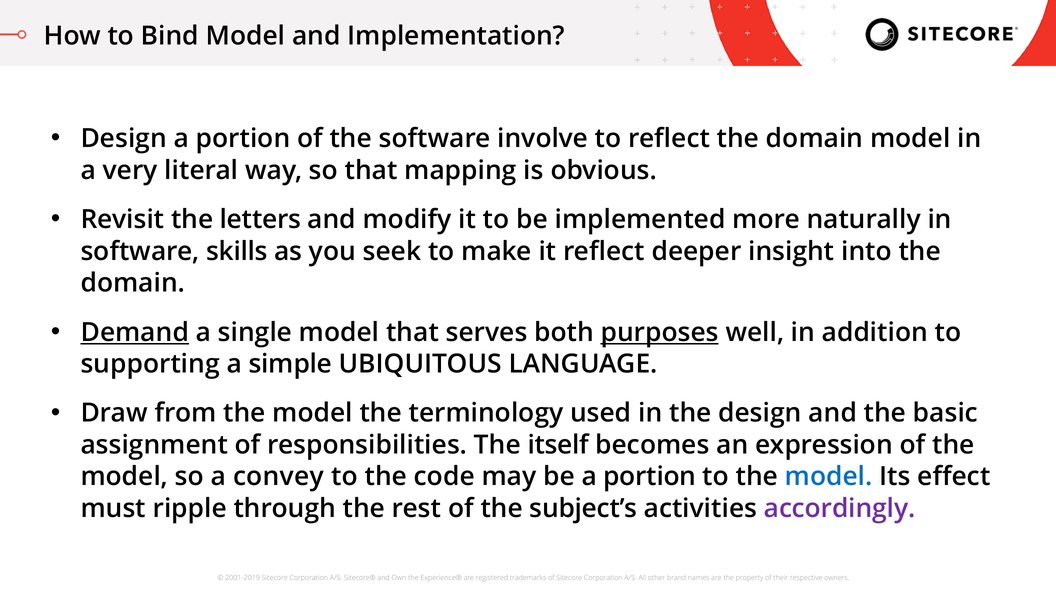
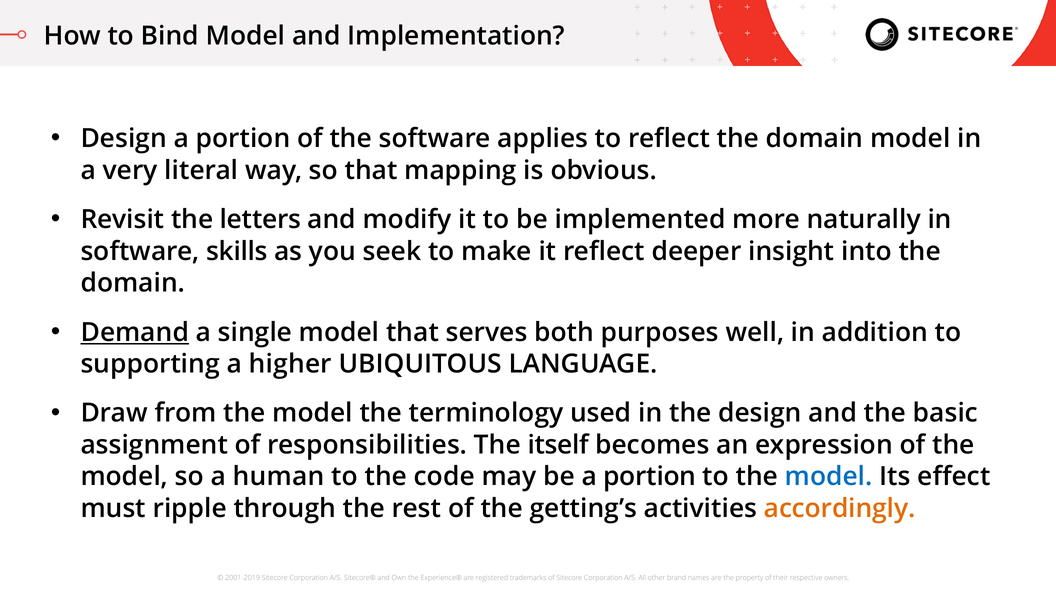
involve: involve -> applies
purposes underline: present -> none
simple: simple -> higher
convey: convey -> human
subject’s: subject’s -> getting’s
accordingly colour: purple -> orange
